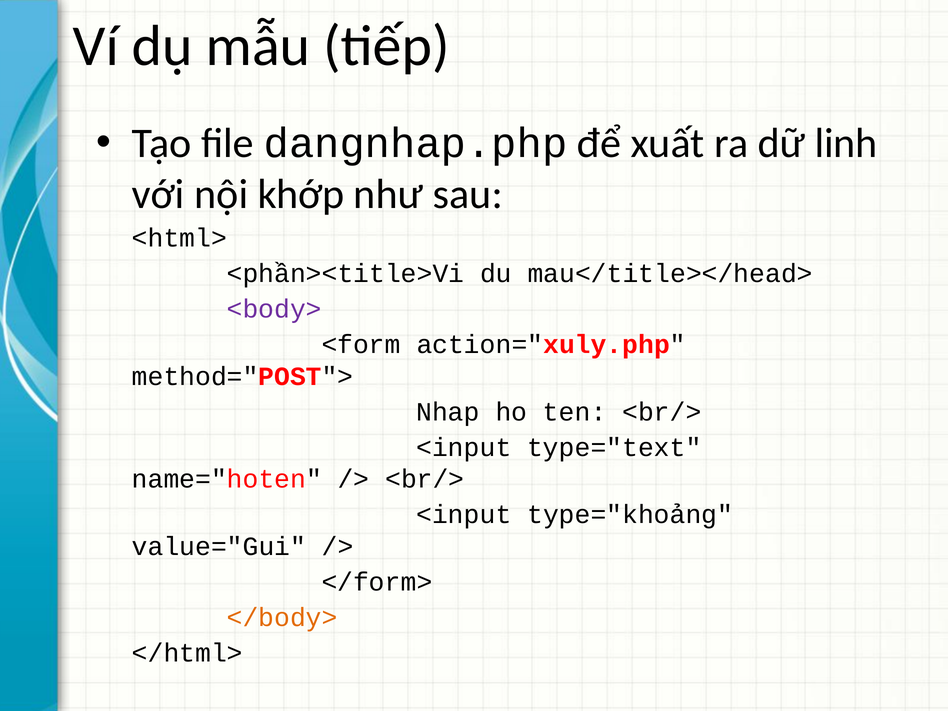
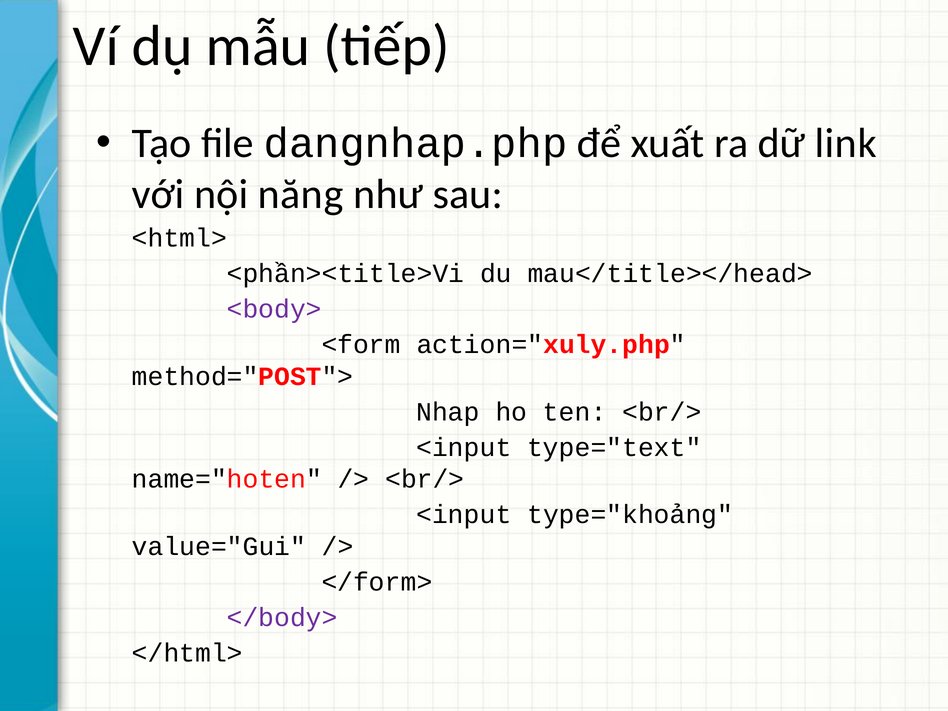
linh: linh -> link
khớp: khớp -> năng
</body> colour: orange -> purple
